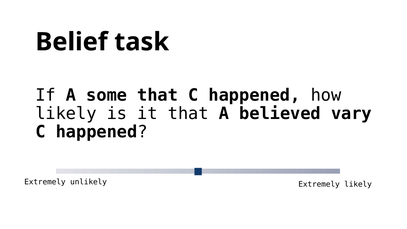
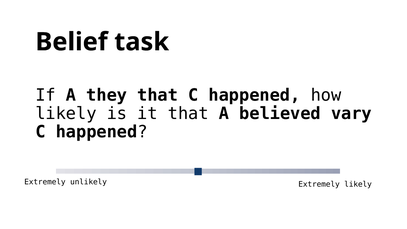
some: some -> they
